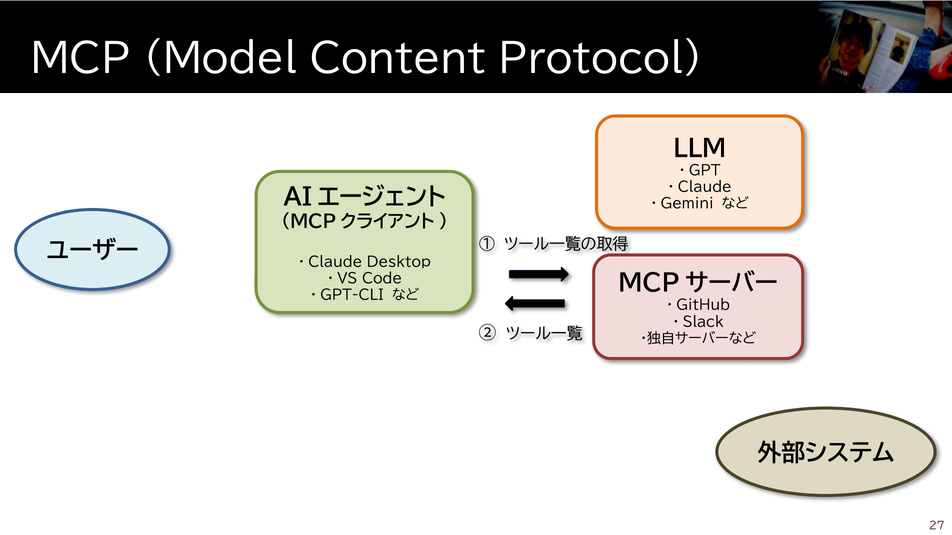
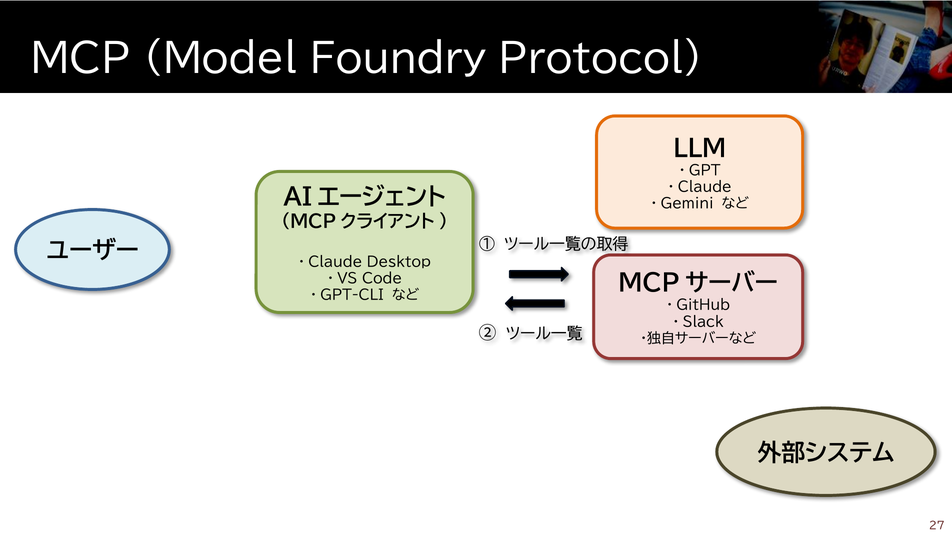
Content: Content -> Foundry
